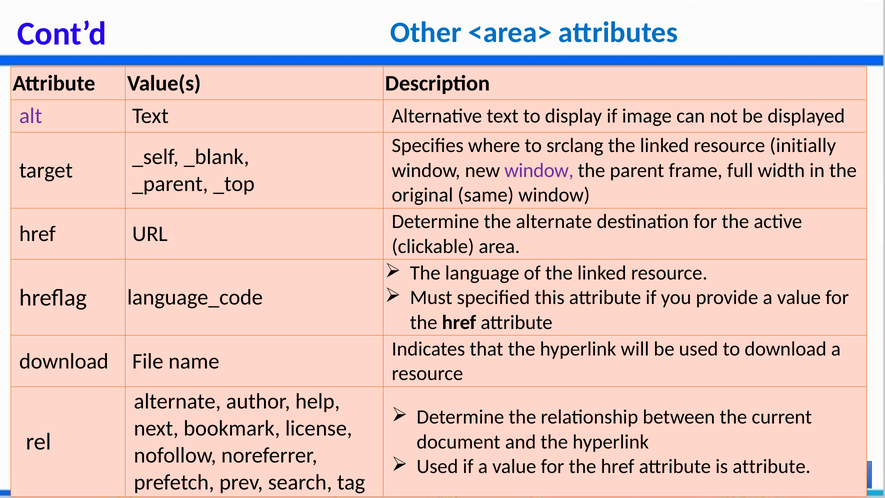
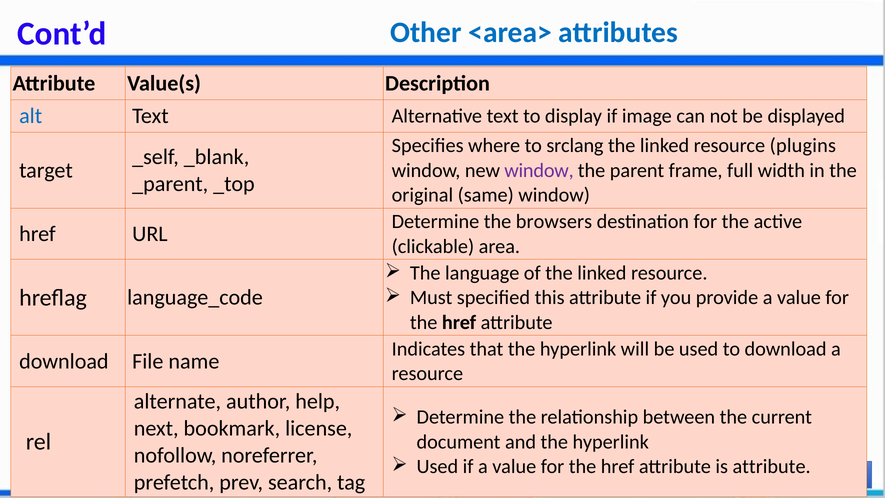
alt colour: purple -> blue
initially: initially -> plugins
the alternate: alternate -> browsers
